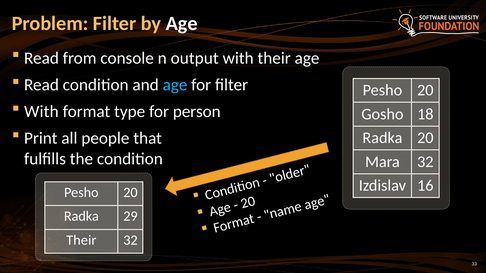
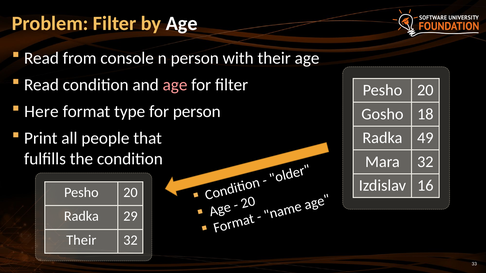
n output: output -> person
age at (175, 85) colour: light blue -> pink
With at (41, 112): With -> Here
Radka 20: 20 -> 49
